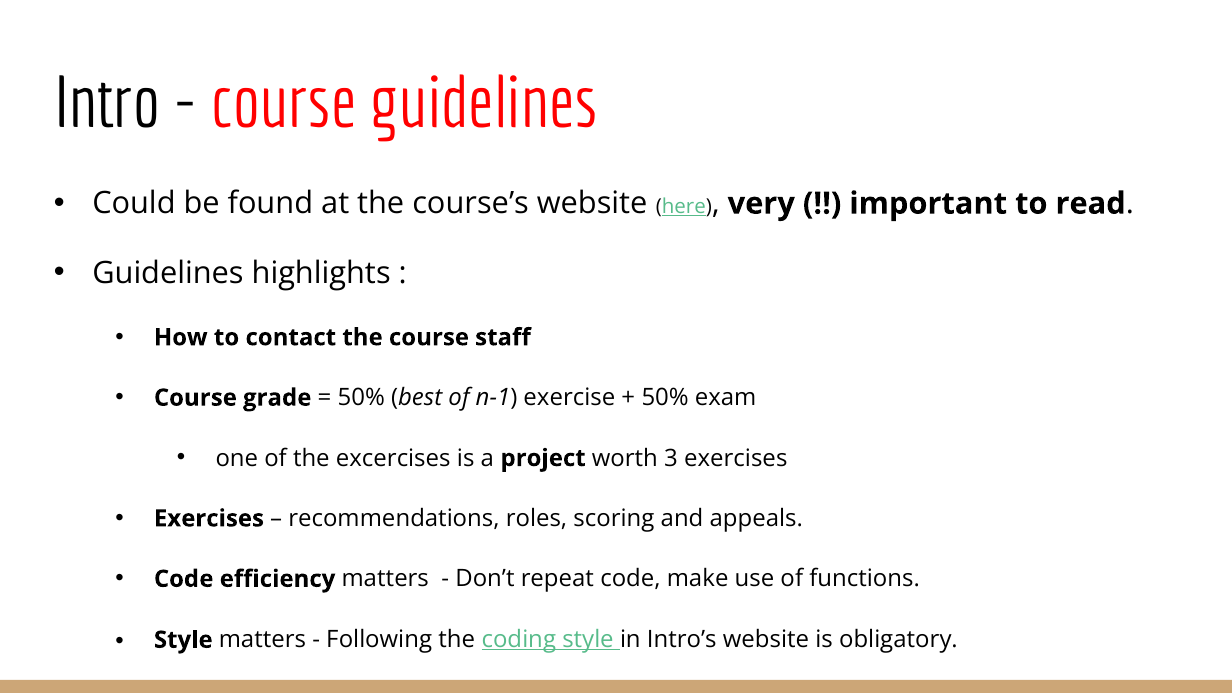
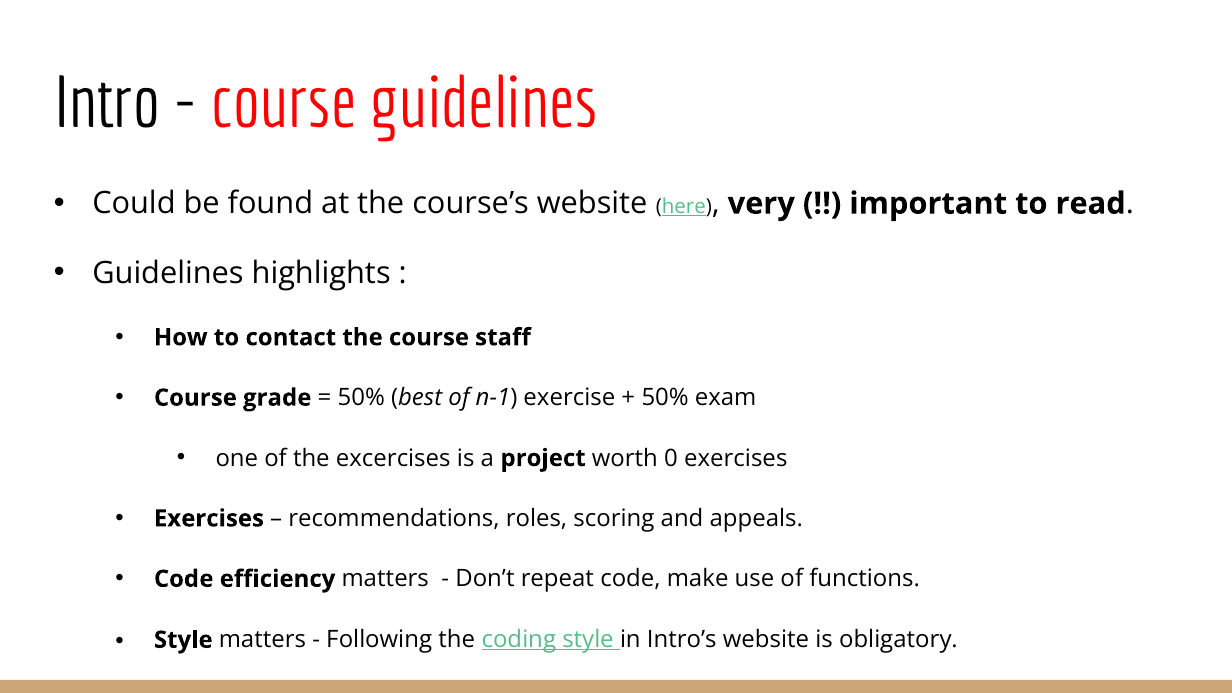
3: 3 -> 0
